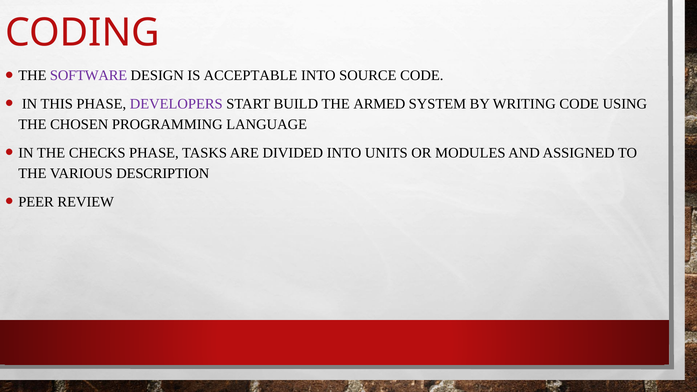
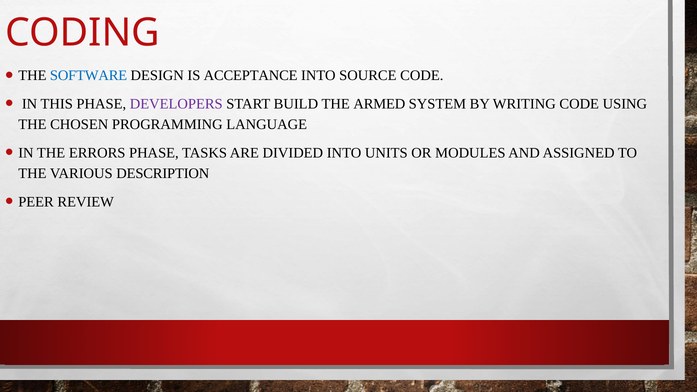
SOFTWARE colour: purple -> blue
ACCEPTABLE: ACCEPTABLE -> ACCEPTANCE
CHECKS: CHECKS -> ERRORS
